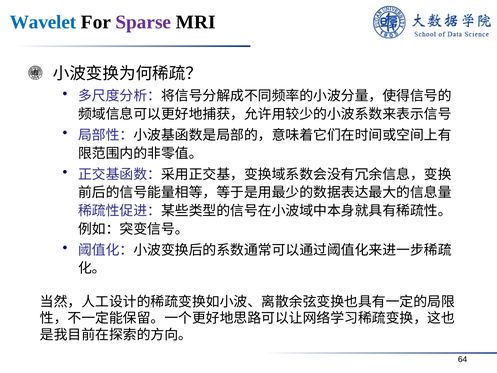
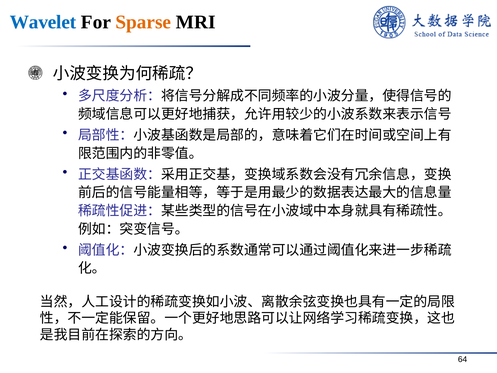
Sparse colour: purple -> orange
